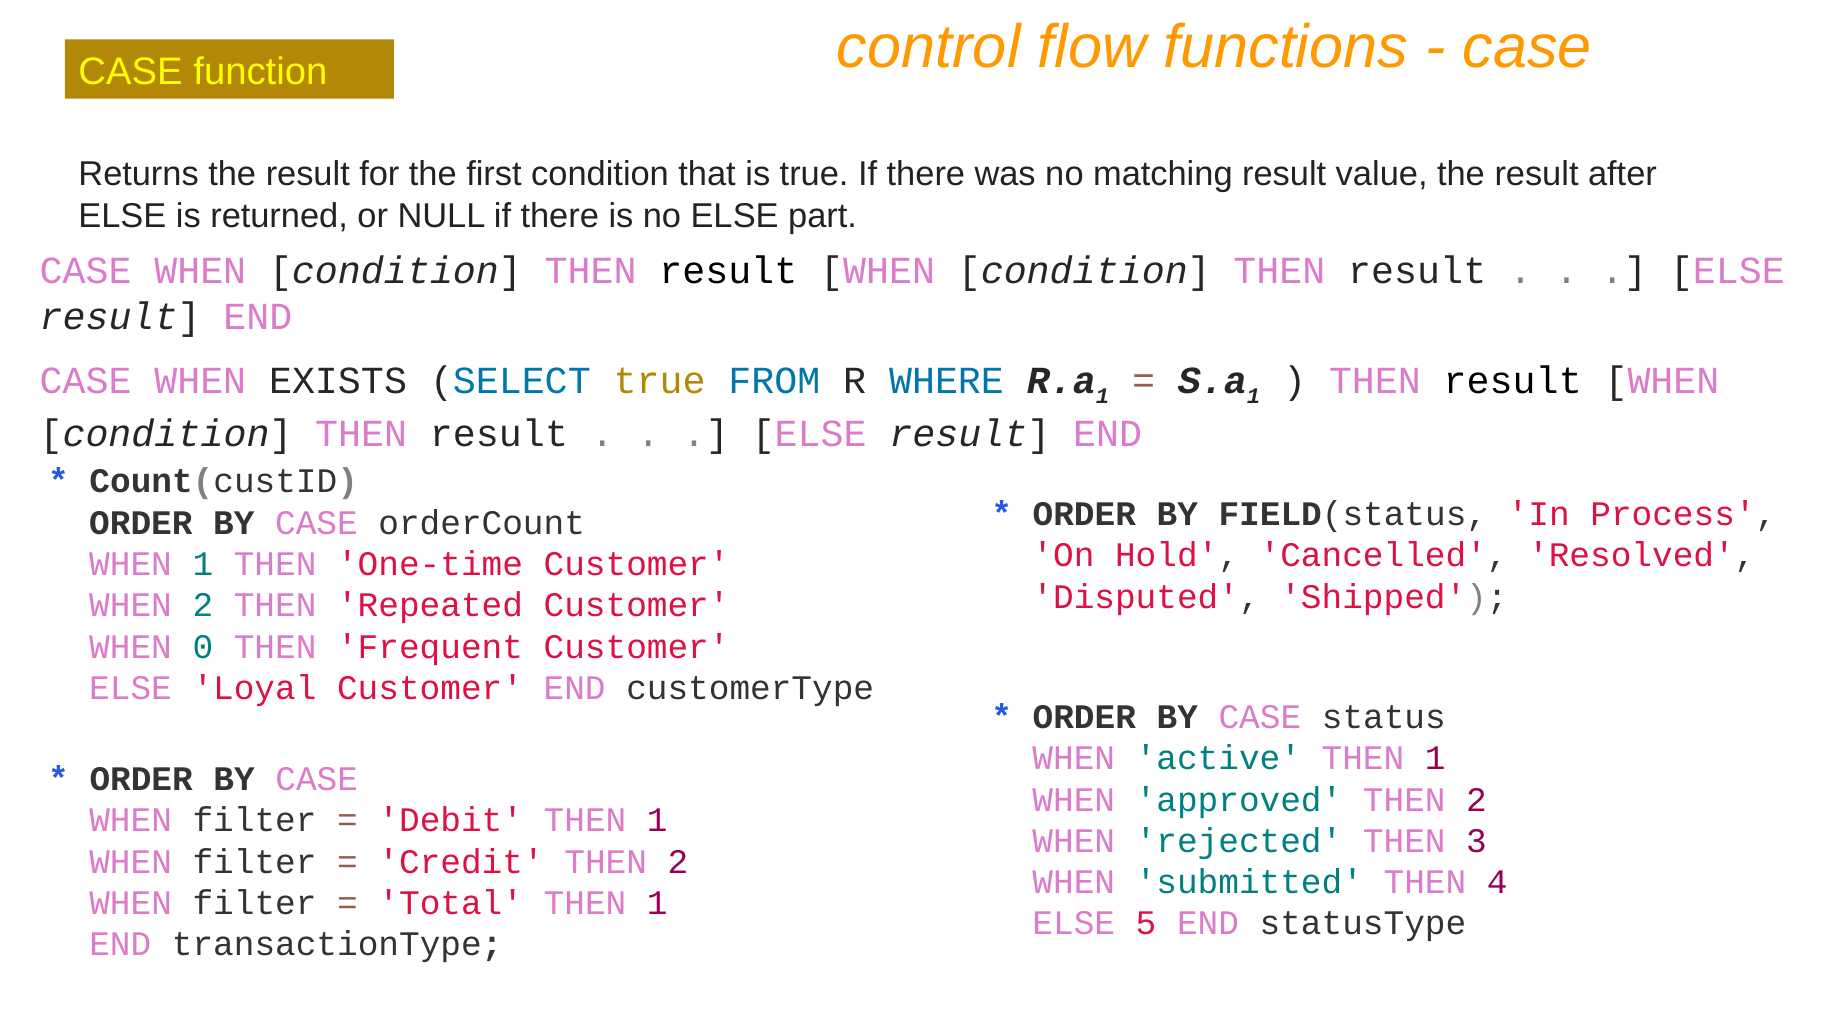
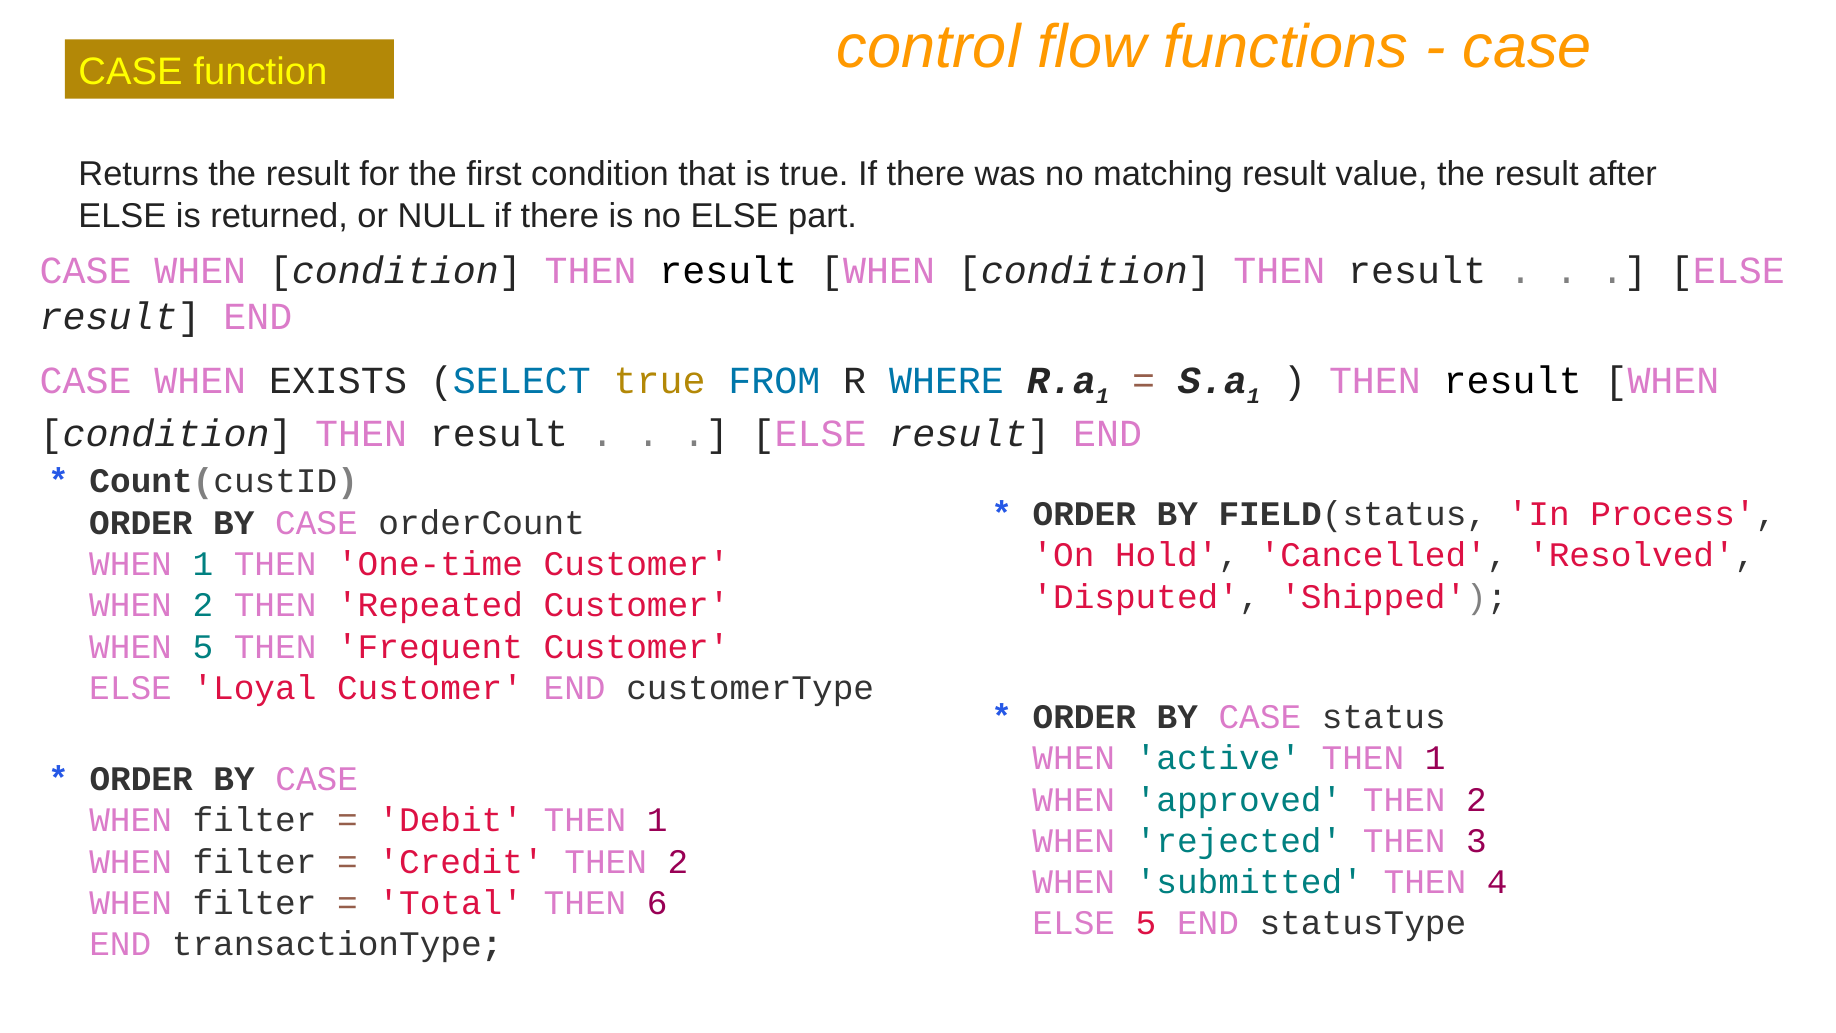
WHEN 0: 0 -> 5
Total THEN 1: 1 -> 6
